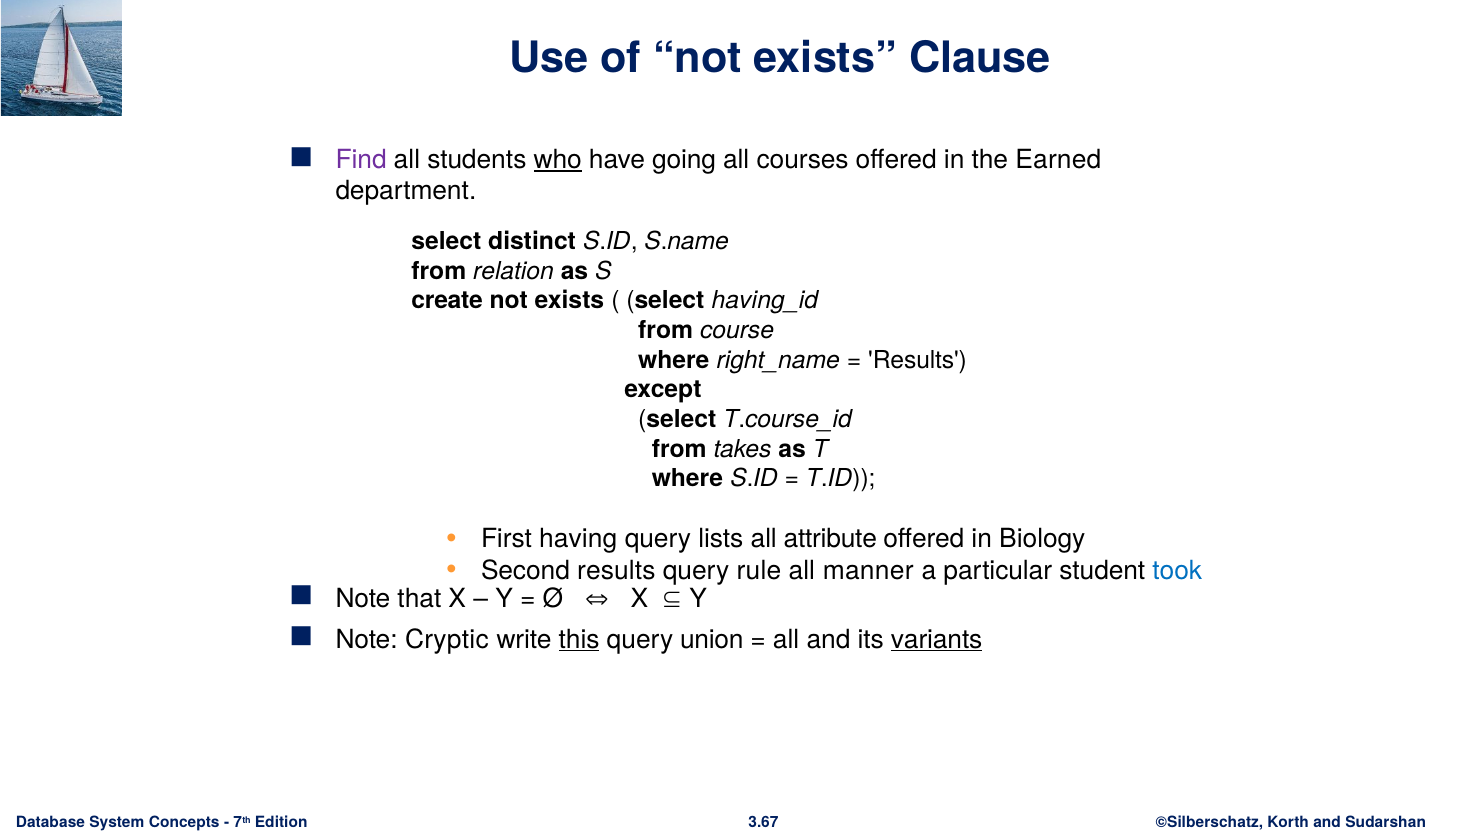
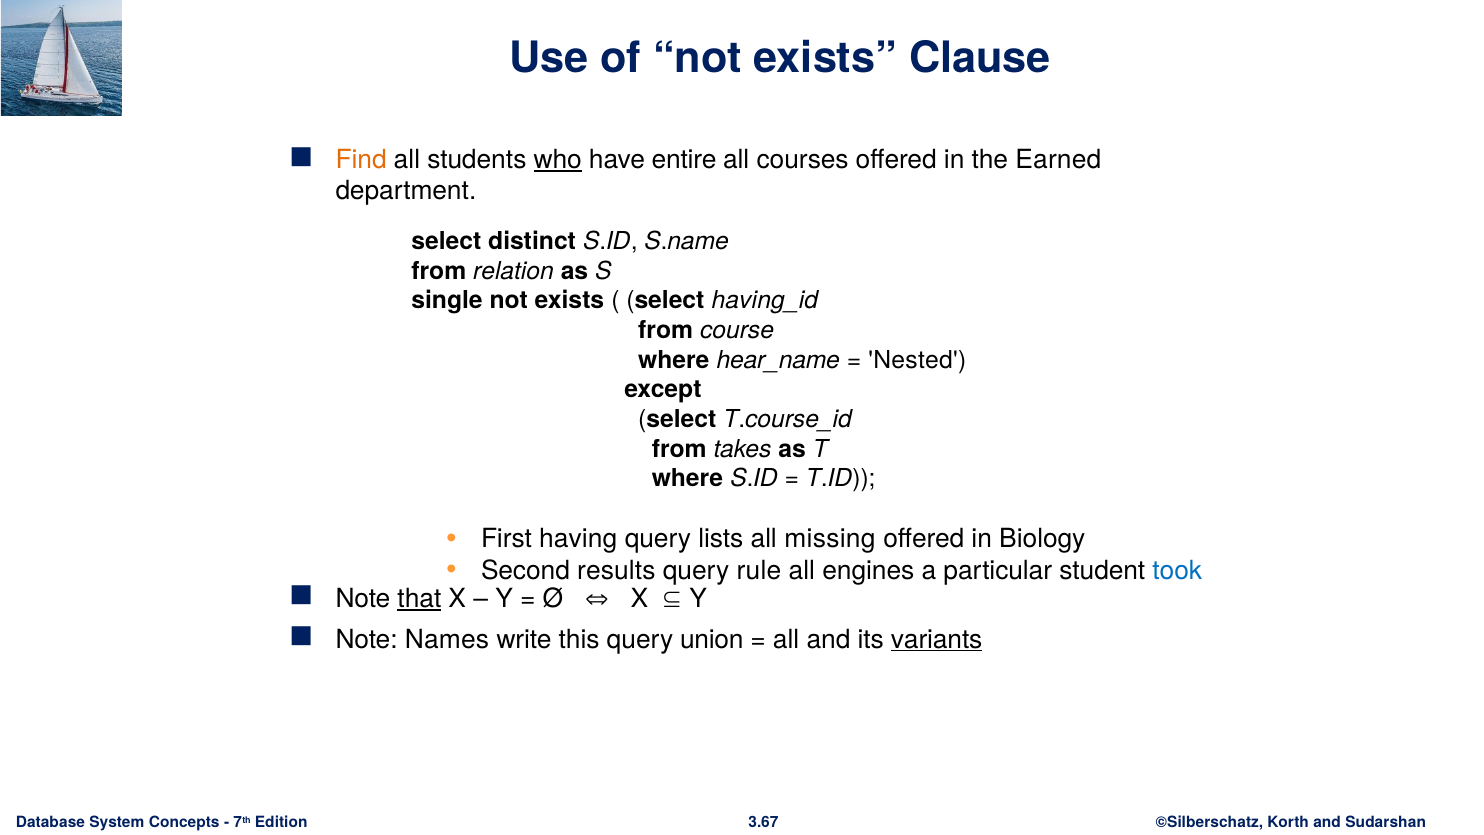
Find colour: purple -> orange
going: going -> entire
create: create -> single
right_name: right_name -> hear_name
Results at (918, 360): Results -> Nested
attribute: attribute -> missing
manner: manner -> engines
that underline: none -> present
Cryptic: Cryptic -> Names
this underline: present -> none
